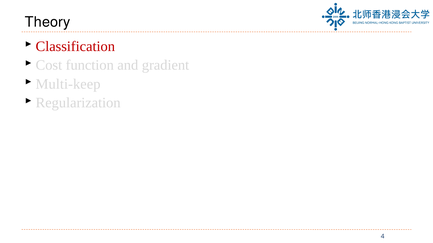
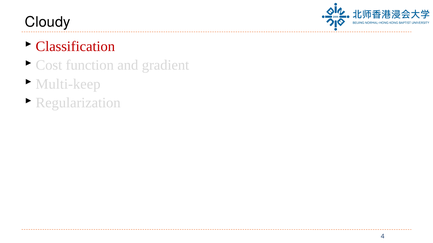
Theory: Theory -> Cloudy
